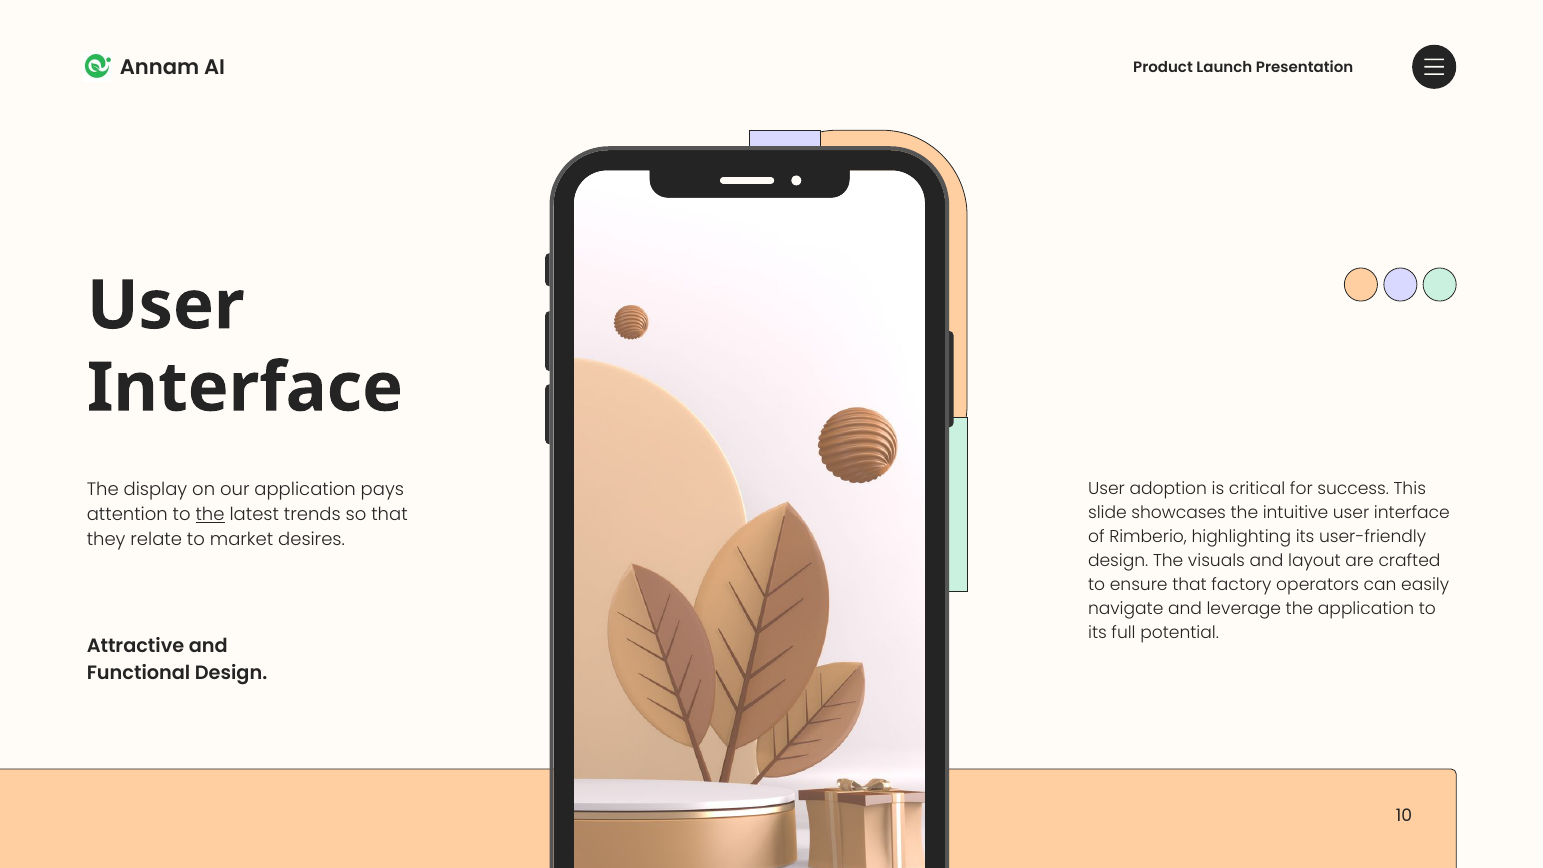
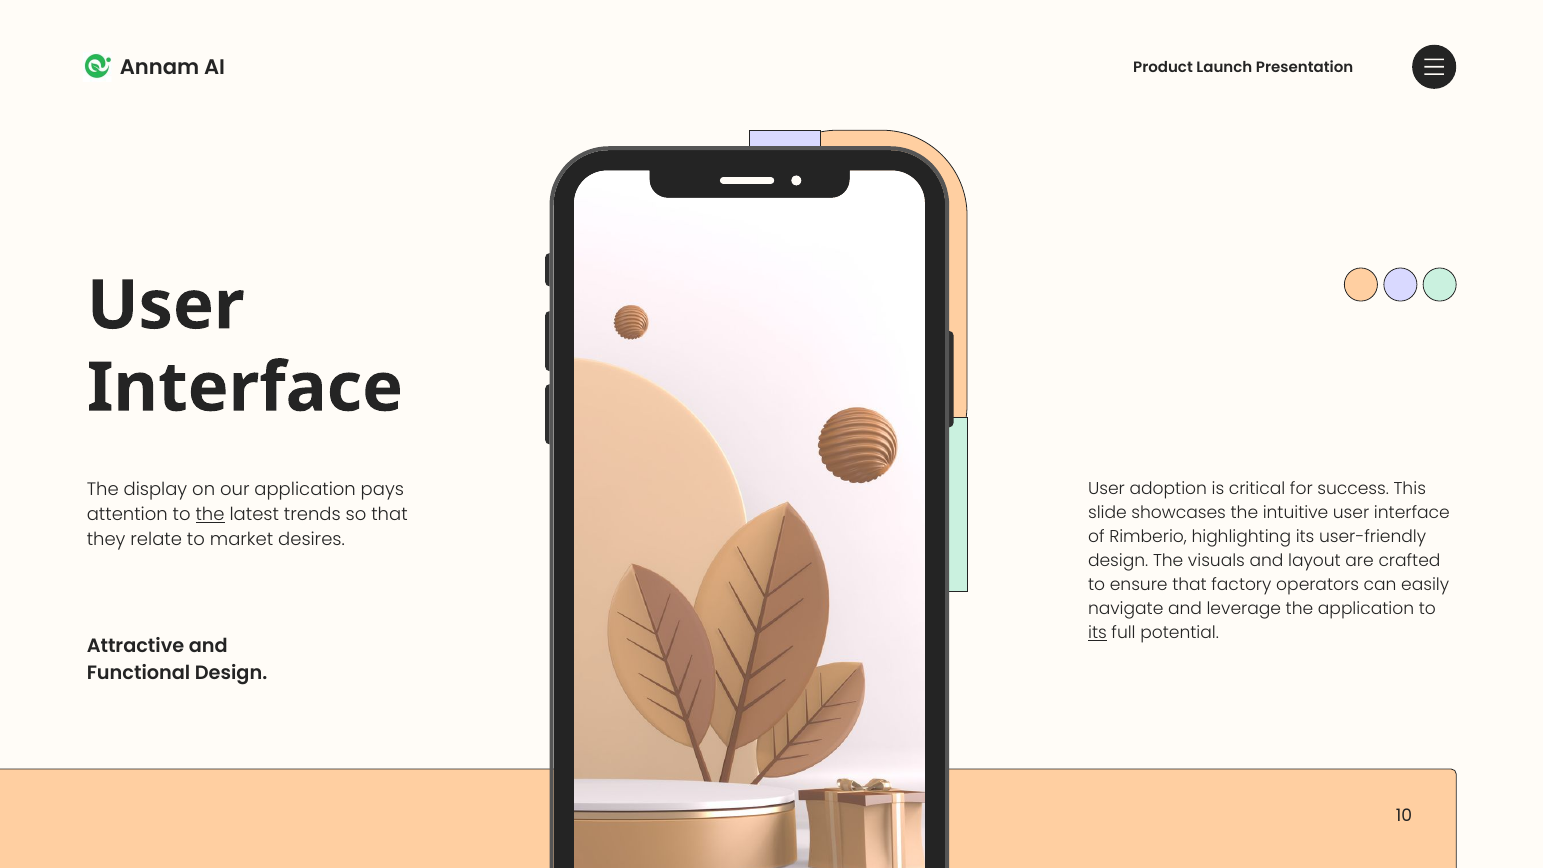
its at (1097, 633) underline: none -> present
